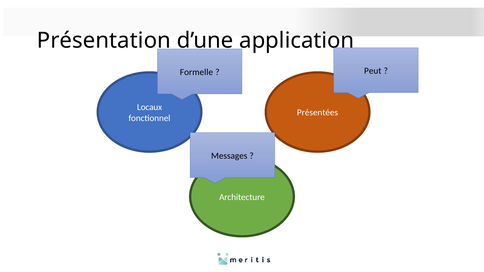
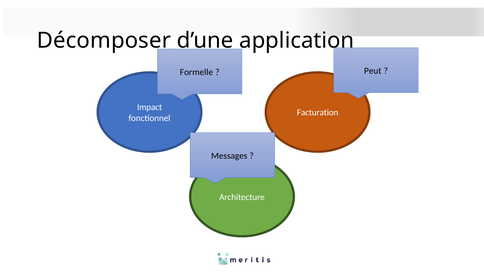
Présentation: Présentation -> Décomposer
Locaux: Locaux -> Impact
Présentées: Présentées -> Facturation
